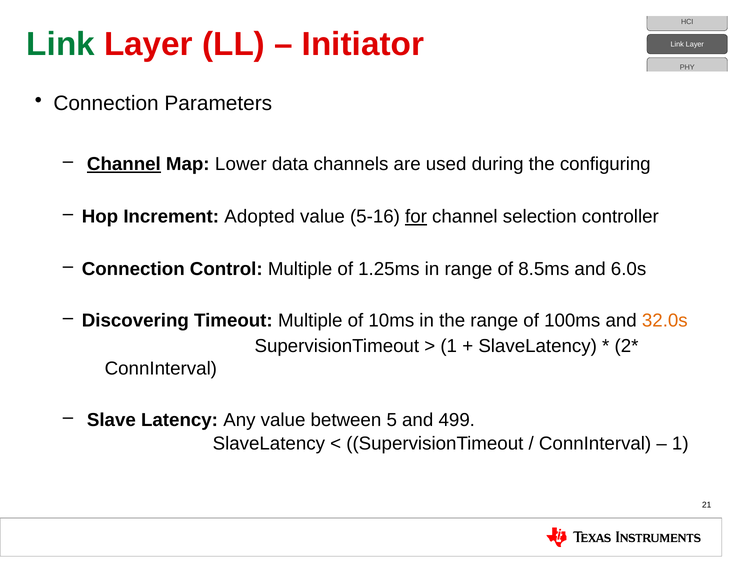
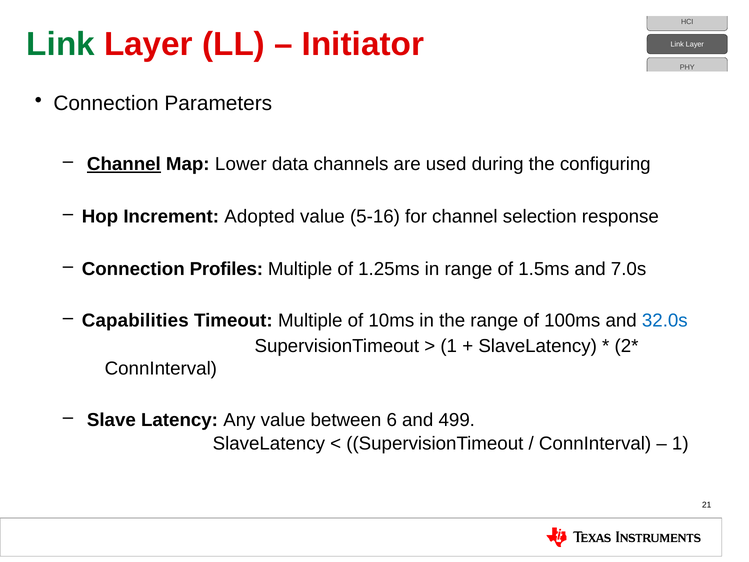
for underline: present -> none
controller: controller -> response
Control: Control -> Profiles
8.5ms: 8.5ms -> 1.5ms
6.0s: 6.0s -> 7.0s
Discovering: Discovering -> Capabilities
32.0s colour: orange -> blue
5: 5 -> 6
